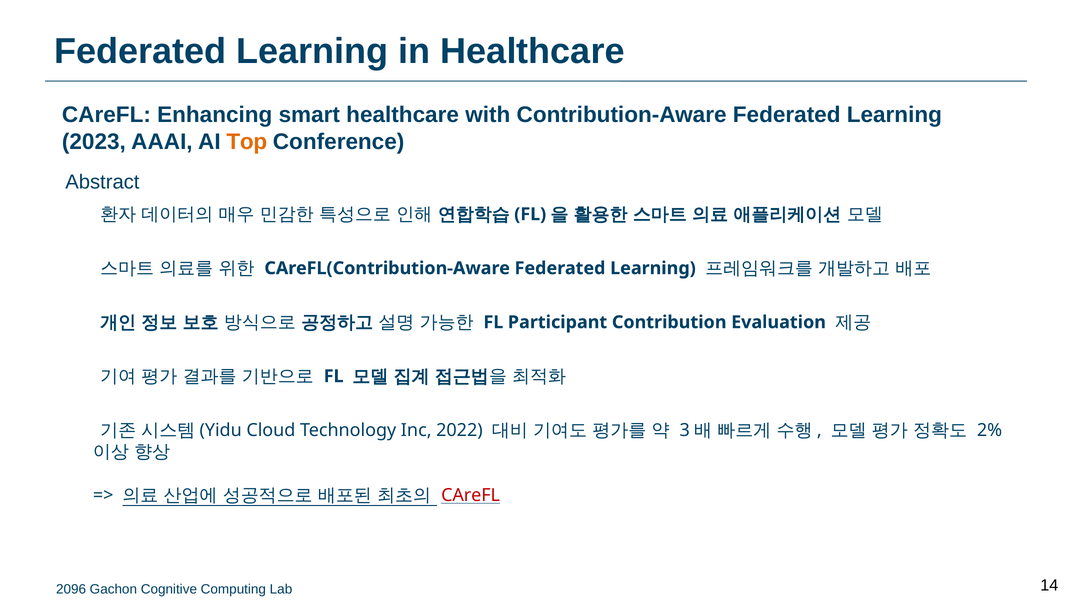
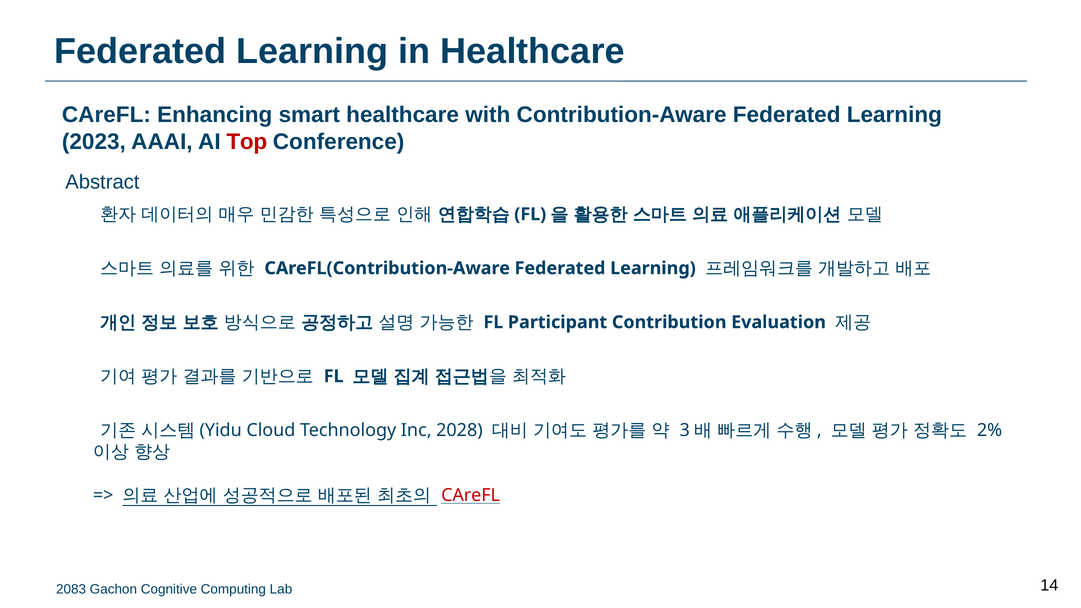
Top colour: orange -> red
2022: 2022 -> 2028
2096: 2096 -> 2083
